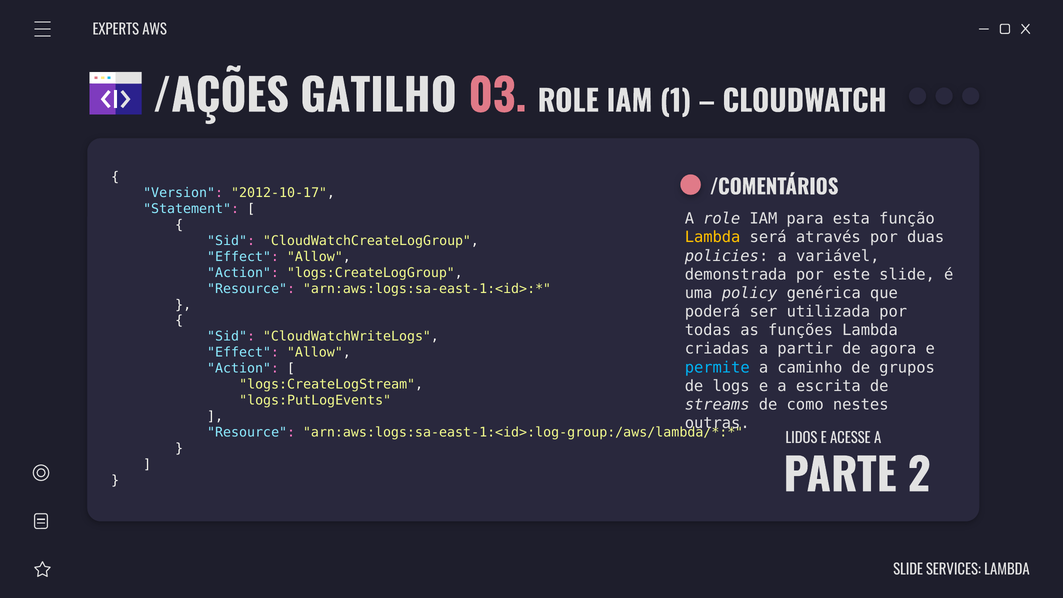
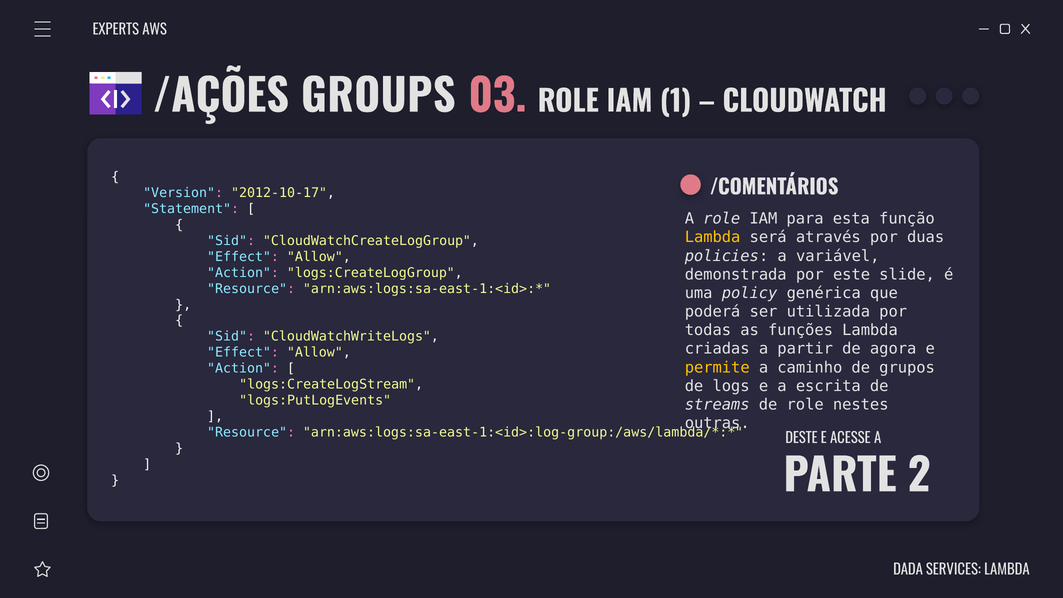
GATILHO: GATILHO -> GROUPS
permite colour: light blue -> yellow
de como: como -> role
LIDOS: LIDOS -> DESTE
SLIDE at (908, 570): SLIDE -> DADA
